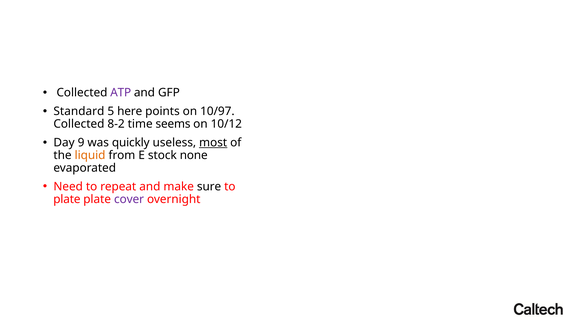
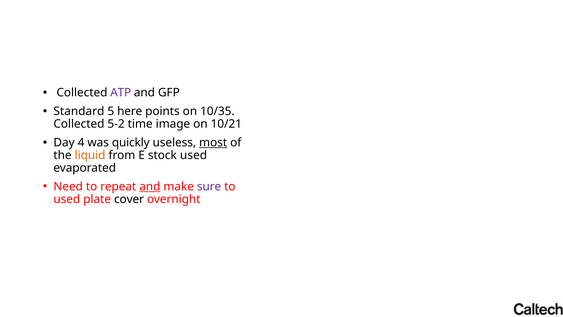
10/97: 10/97 -> 10/35
8-2: 8-2 -> 5-2
seems: seems -> image
10/12: 10/12 -> 10/21
9: 9 -> 4
stock none: none -> used
and at (150, 186) underline: none -> present
sure colour: black -> purple
plate at (67, 199): plate -> used
cover colour: purple -> black
